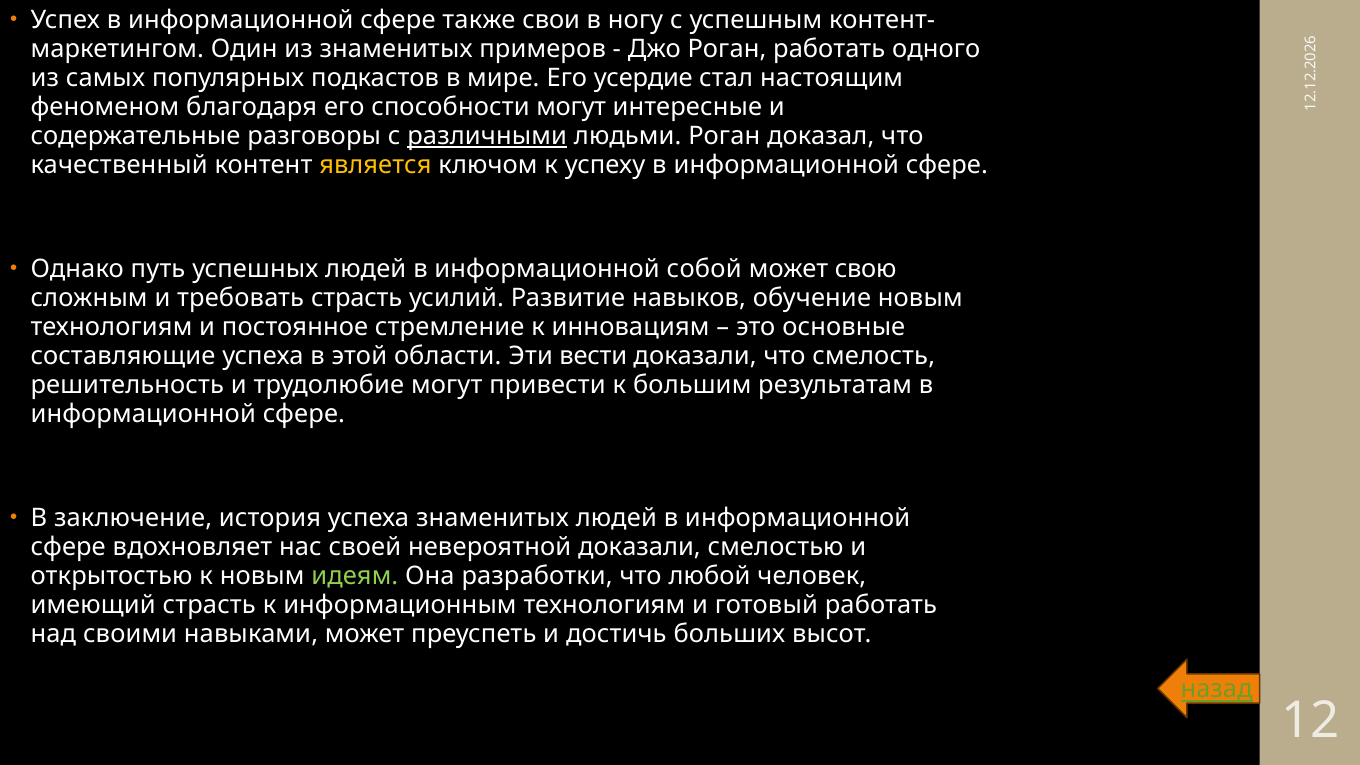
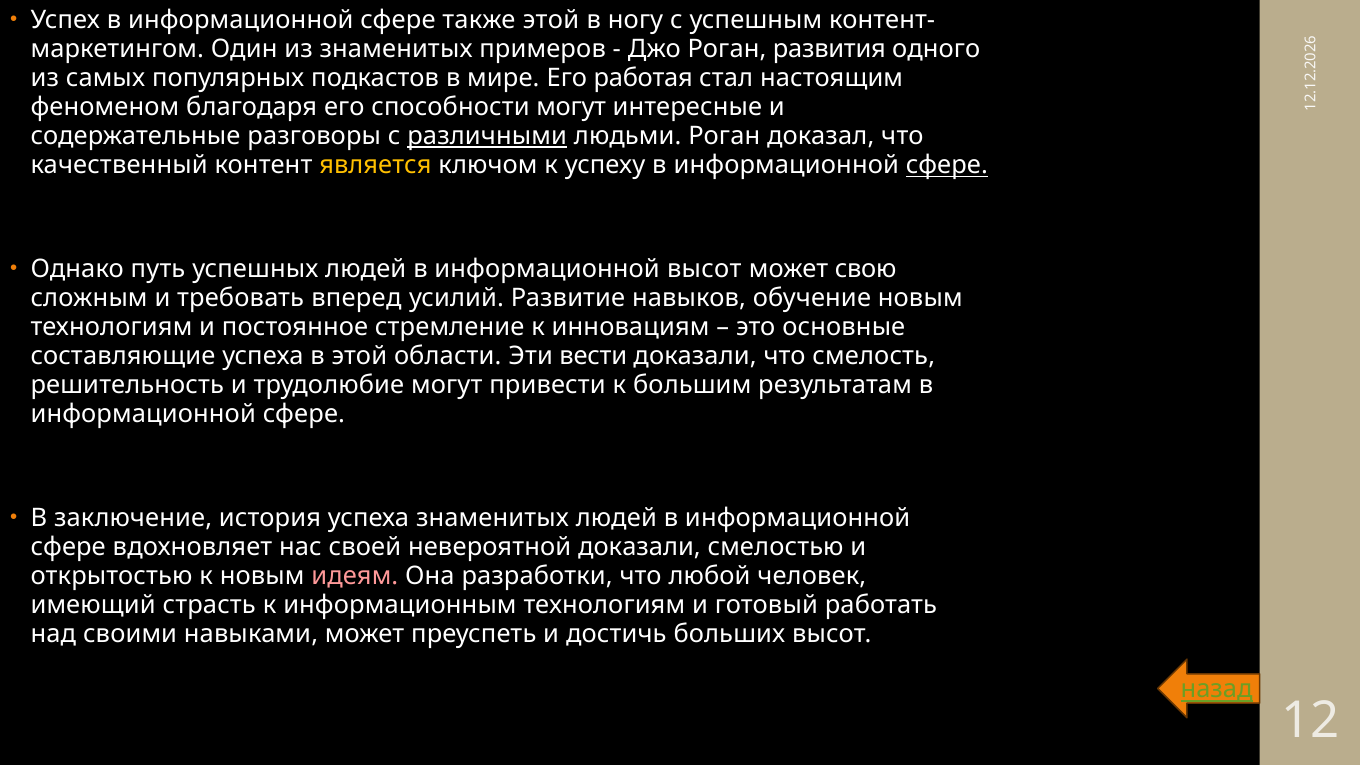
также свои: свои -> этой
Роган работать: работать -> развития
усердие: усердие -> работая
сфере at (947, 165) underline: none -> present
информационной собой: собой -> высот
требовать страсть: страсть -> вперед
идеям colour: light green -> pink
